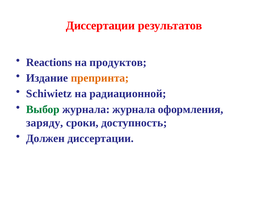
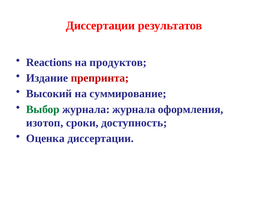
препринта colour: orange -> red
Schiwietz: Schiwietz -> Высокий
радиационной: радиационной -> суммирование
заряду: заряду -> изотоп
Должен: Должен -> Оценка
